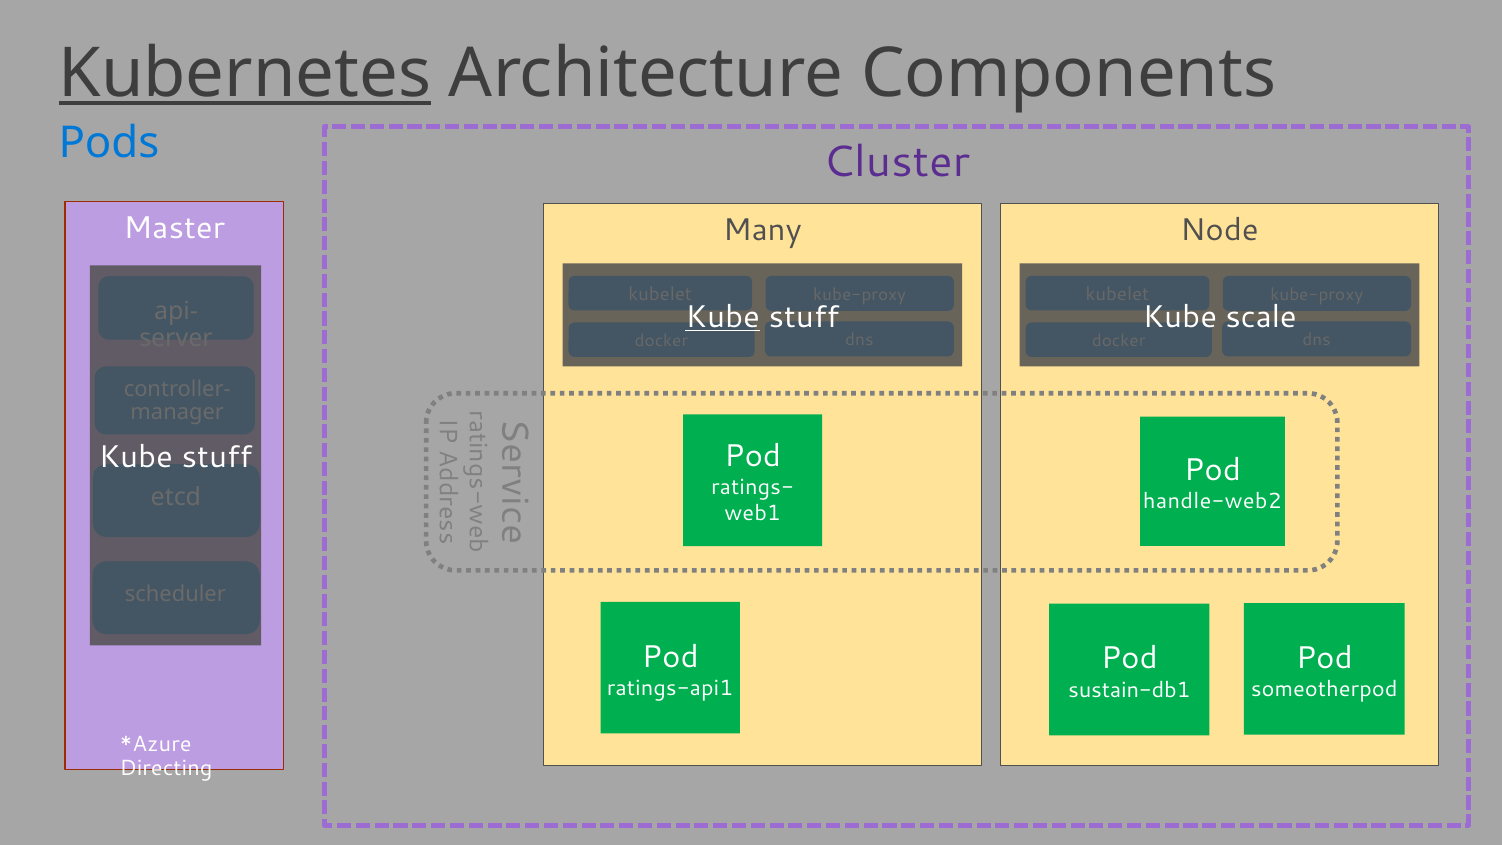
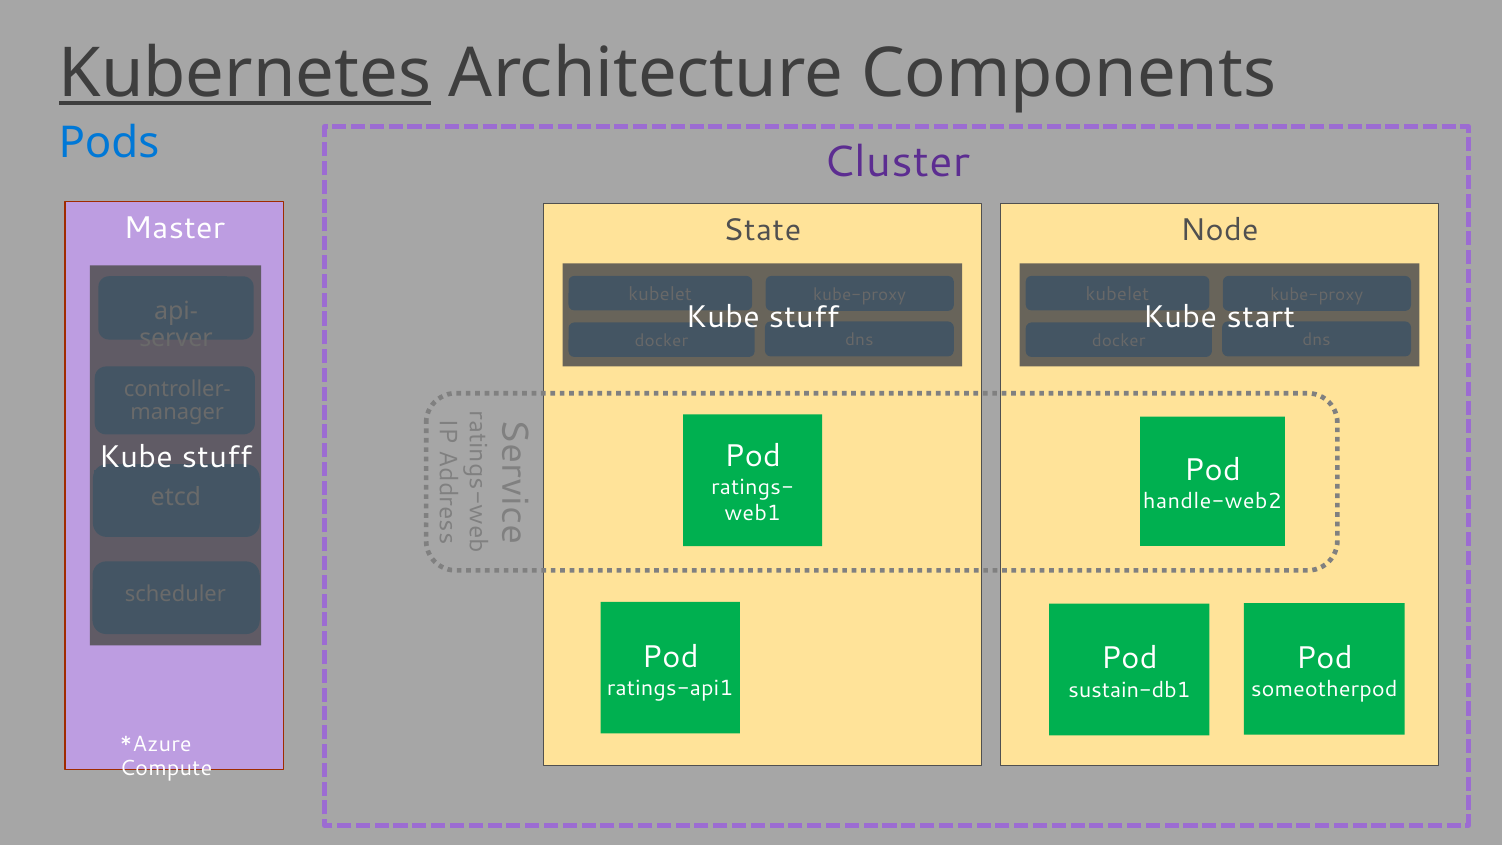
Many: Many -> State
Kube at (723, 317) underline: present -> none
scale: scale -> start
Directing: Directing -> Compute
